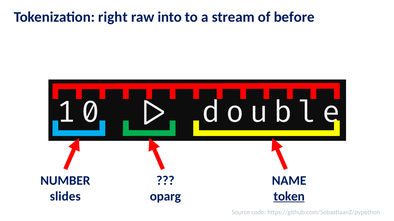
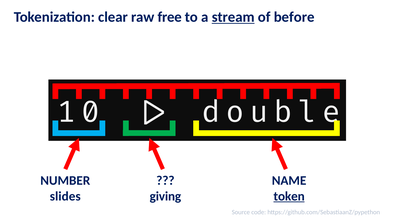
right: right -> clear
into: into -> free
stream underline: none -> present
oparg: oparg -> giving
